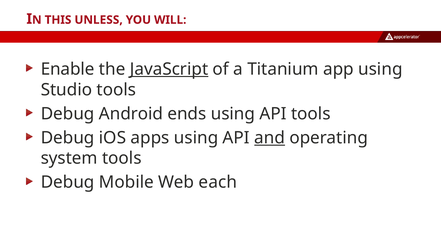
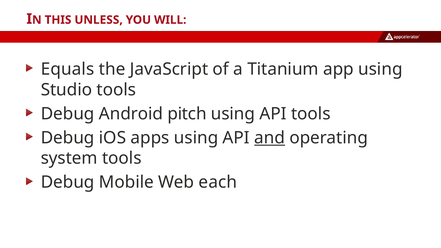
Enable: Enable -> Equals
JavaScript underline: present -> none
ends: ends -> pitch
